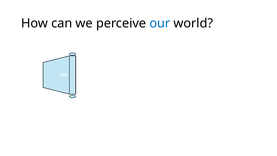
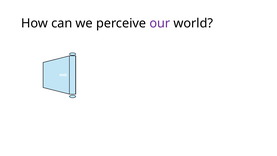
our colour: blue -> purple
